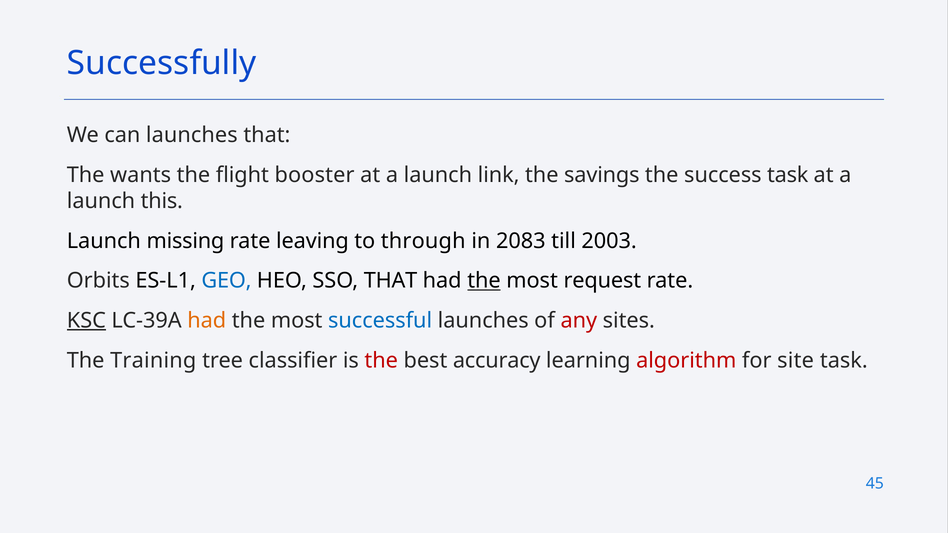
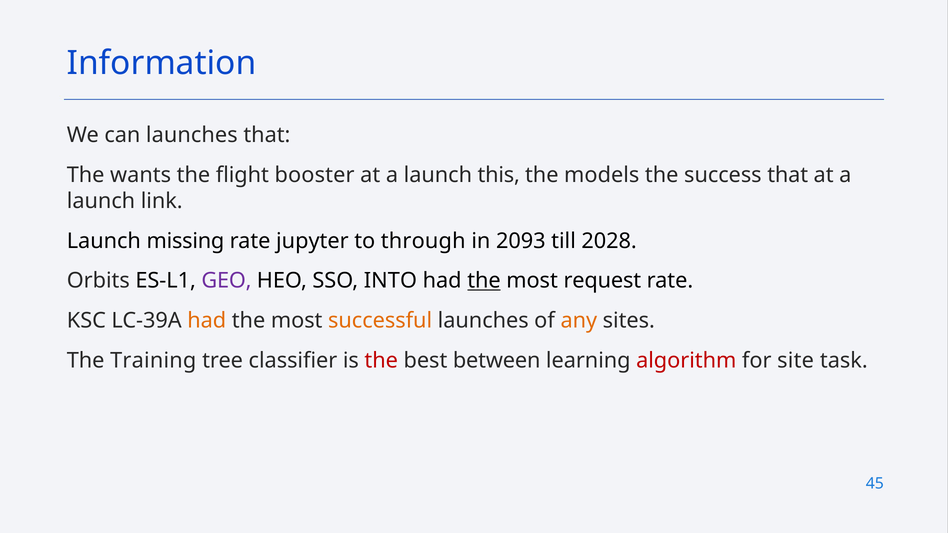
Successfully: Successfully -> Information
link: link -> this
savings: savings -> models
success task: task -> that
this: this -> link
leaving: leaving -> jupyter
2083: 2083 -> 2093
2003: 2003 -> 2028
GEO colour: blue -> purple
SSO THAT: THAT -> INTO
KSC underline: present -> none
successful colour: blue -> orange
any colour: red -> orange
accuracy: accuracy -> between
